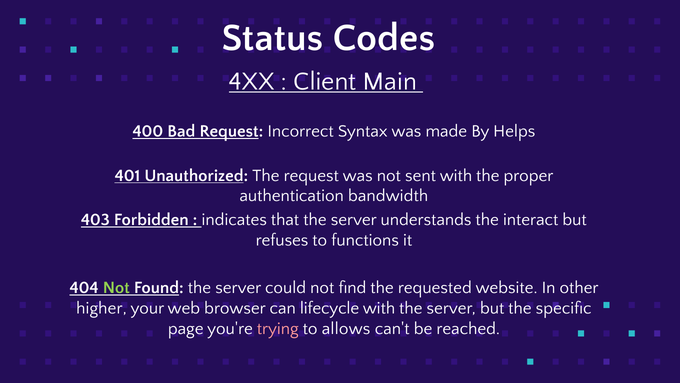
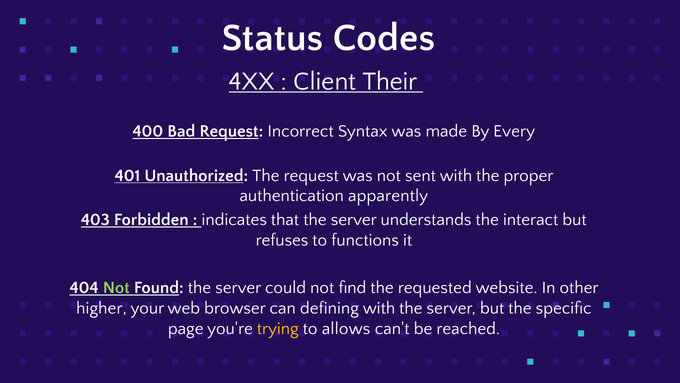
Main: Main -> Their
Helps: Helps -> Every
bandwidth: bandwidth -> apparently
lifecycle: lifecycle -> defining
trying colour: pink -> yellow
